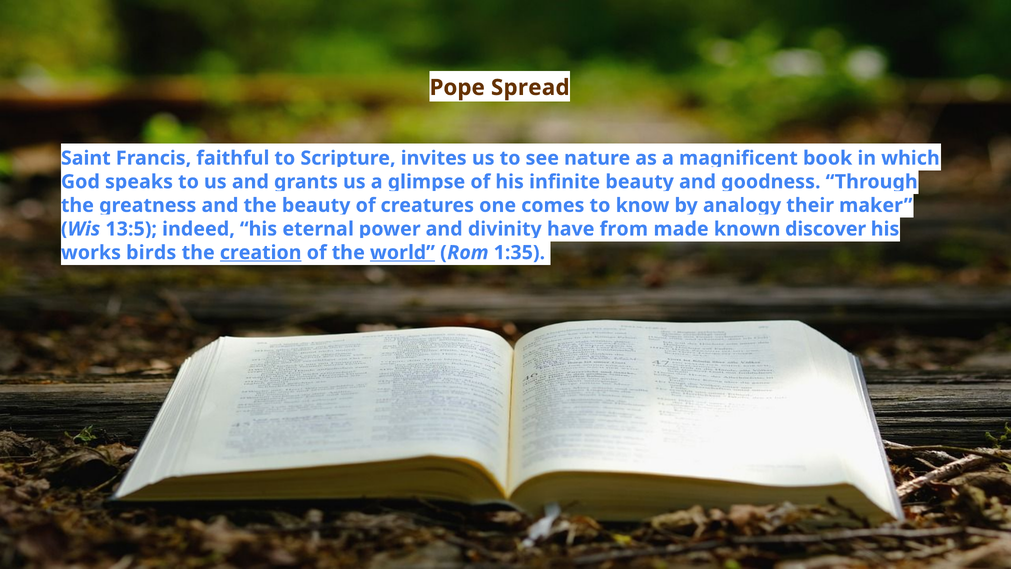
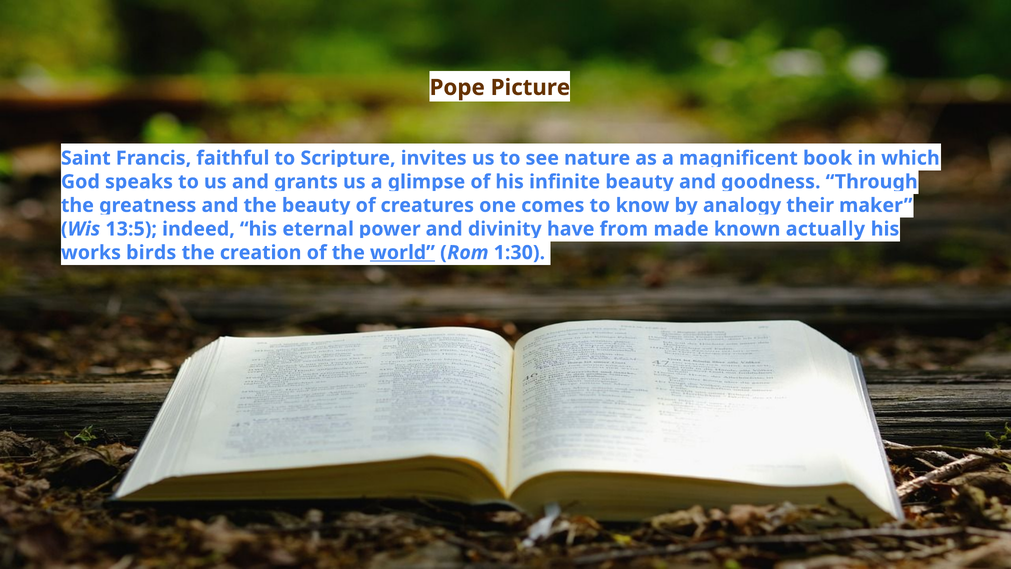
Spread: Spread -> Picture
discover: discover -> actually
creation underline: present -> none
1:35: 1:35 -> 1:30
